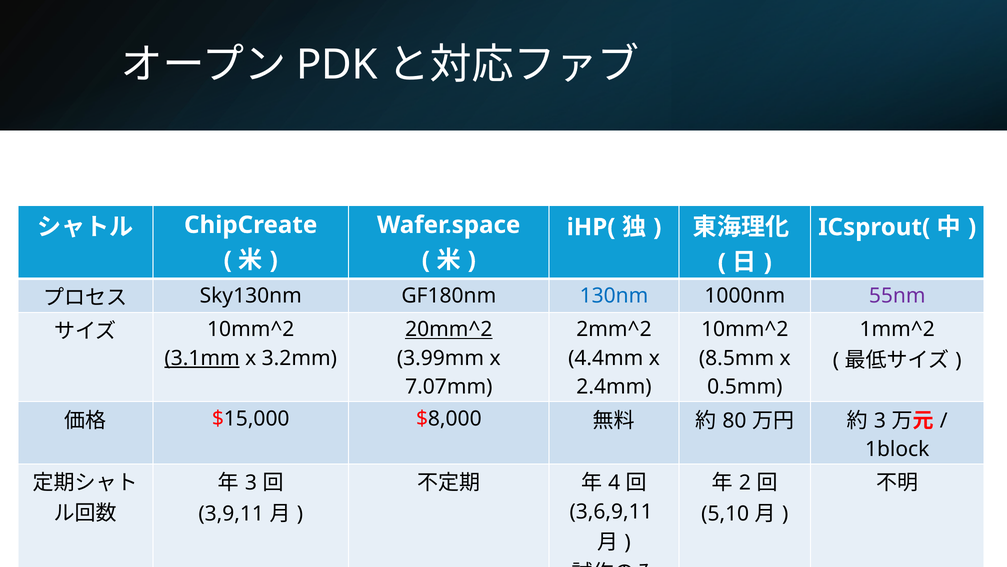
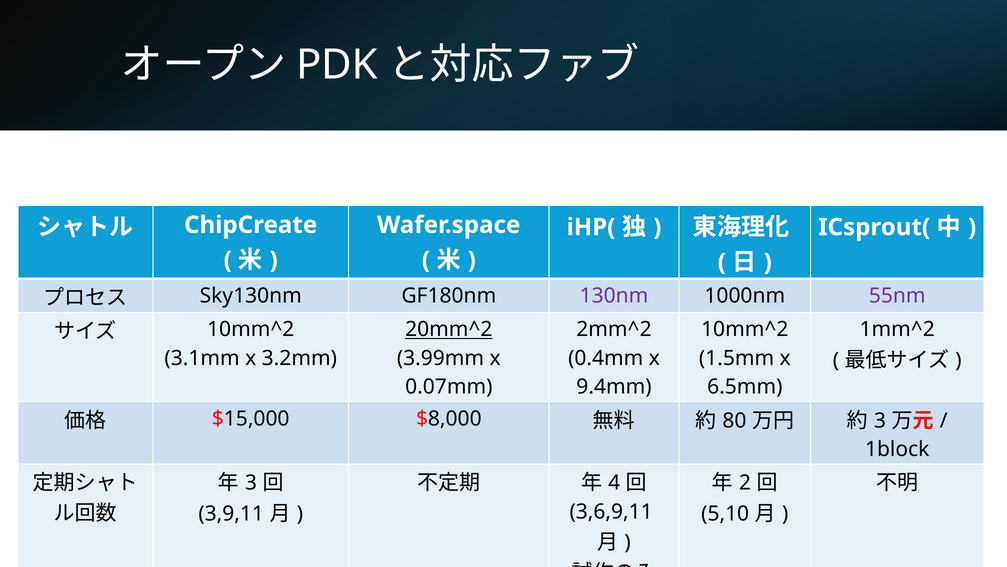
130nm colour: blue -> purple
3.1mm underline: present -> none
4.4mm: 4.4mm -> 0.4mm
8.5mm: 8.5mm -> 1.5mm
7.07mm: 7.07mm -> 0.07mm
2.4mm: 2.4mm -> 9.4mm
0.5mm: 0.5mm -> 6.5mm
